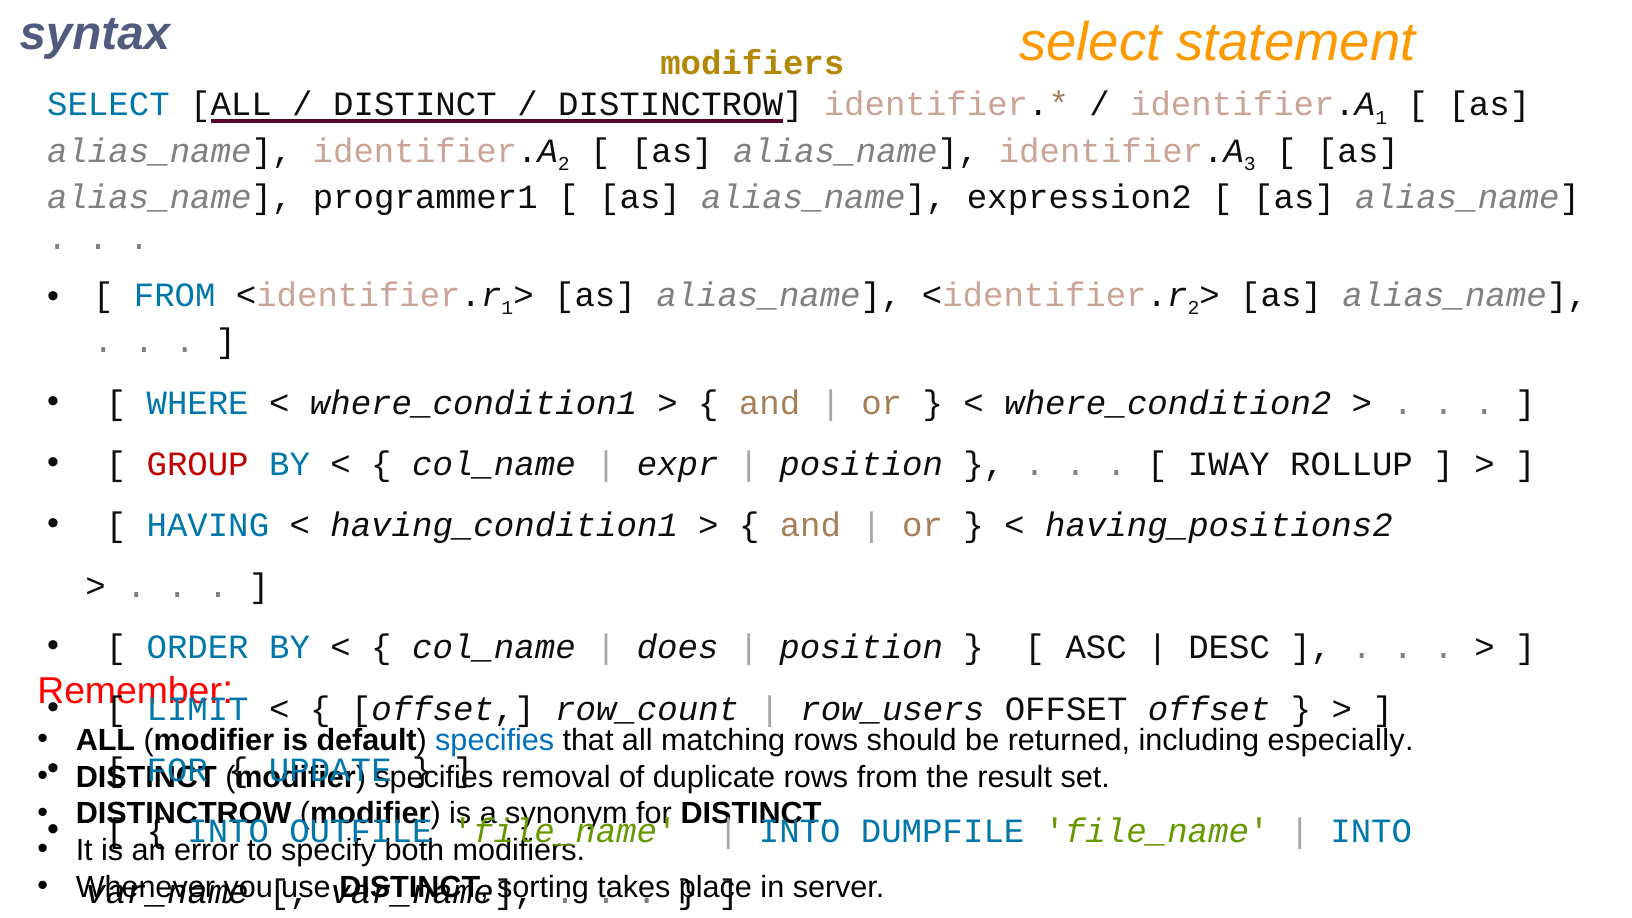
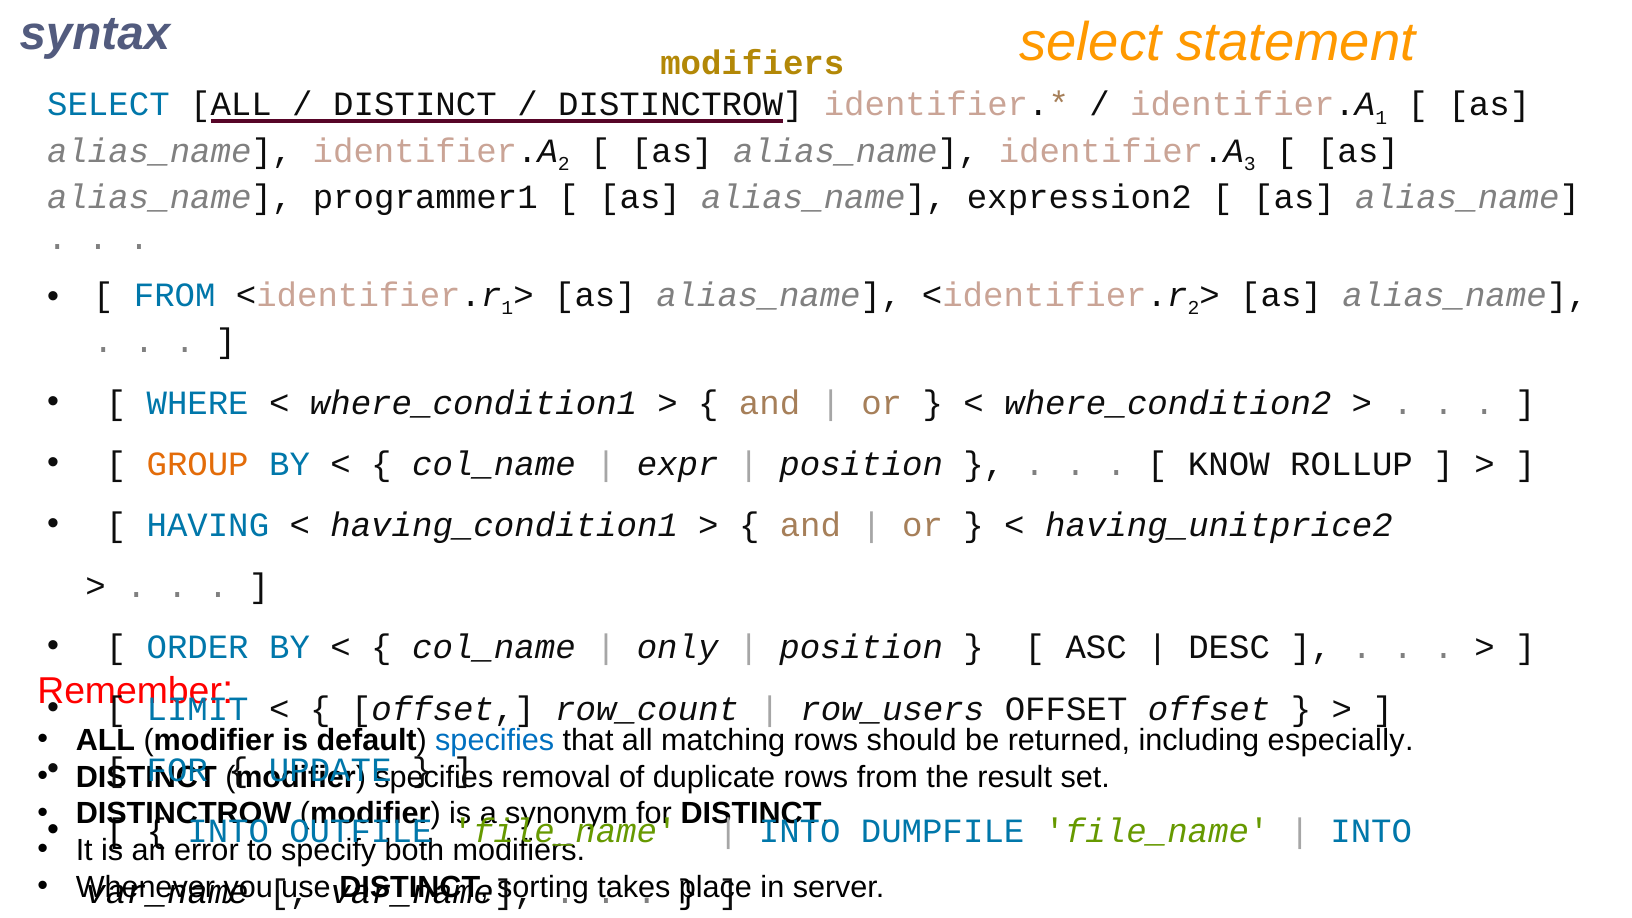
GROUP colour: red -> orange
IWAY: IWAY -> KNOW
having_positions2: having_positions2 -> having_unitprice2
does: does -> only
